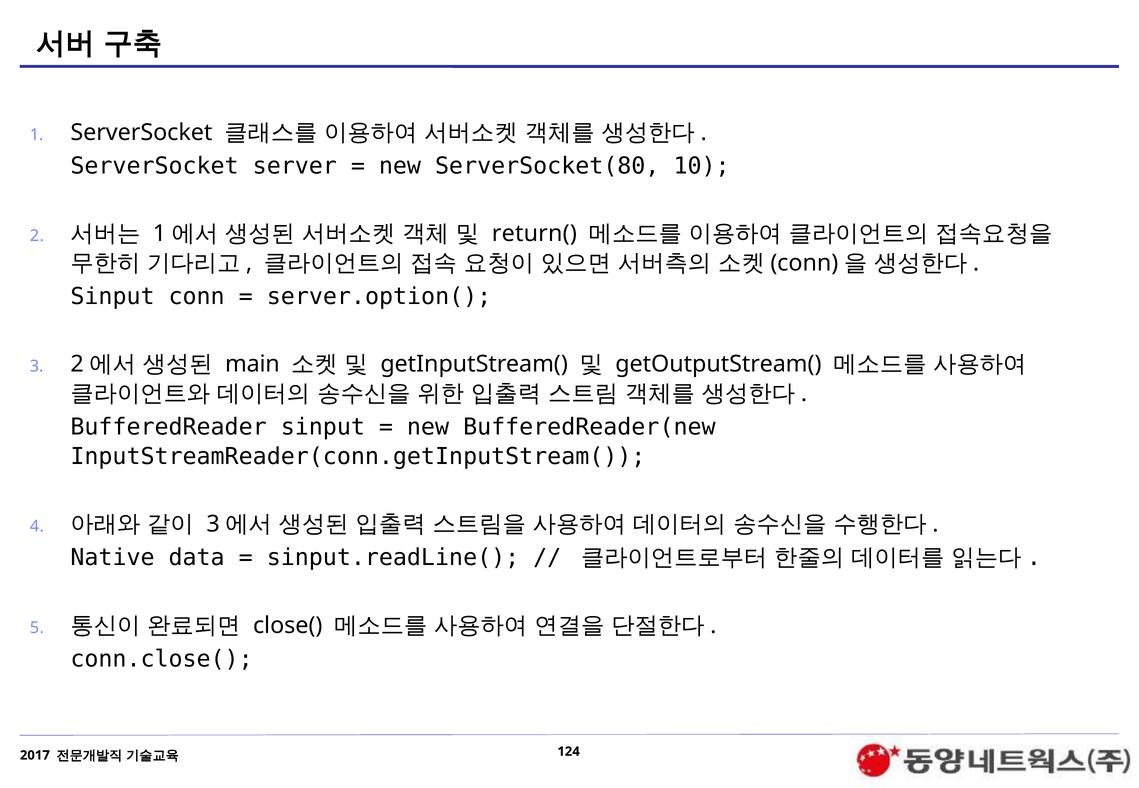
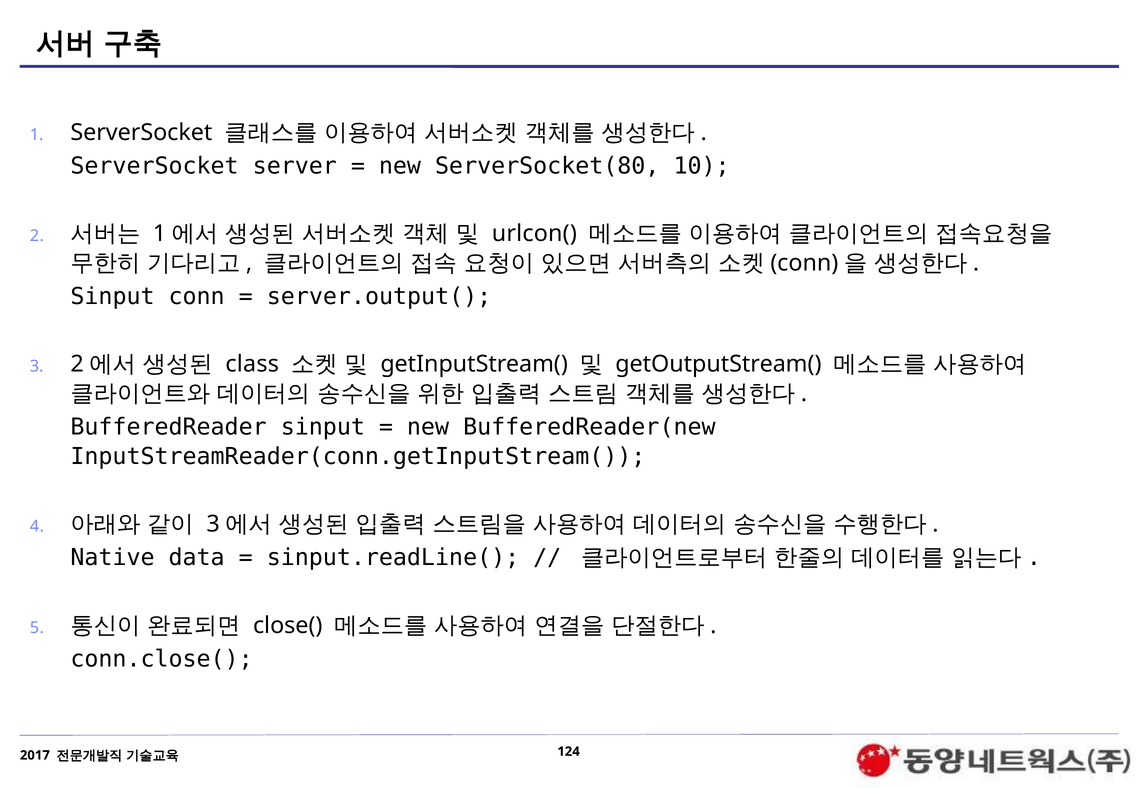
return(: return( -> urlcon(
server.option(: server.option( -> server.output(
main: main -> class
